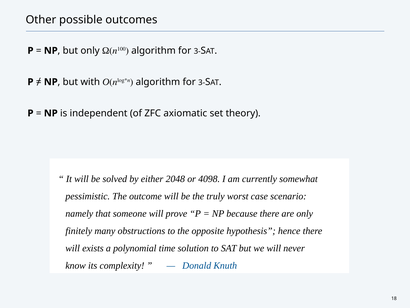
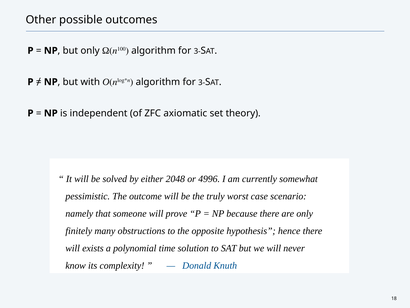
4098: 4098 -> 4996
